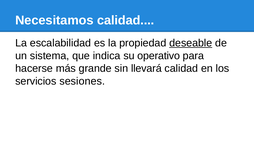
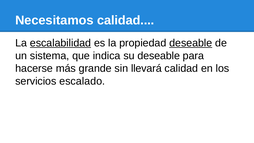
escalabilidad underline: none -> present
su operativo: operativo -> deseable
sesiones: sesiones -> escalado
